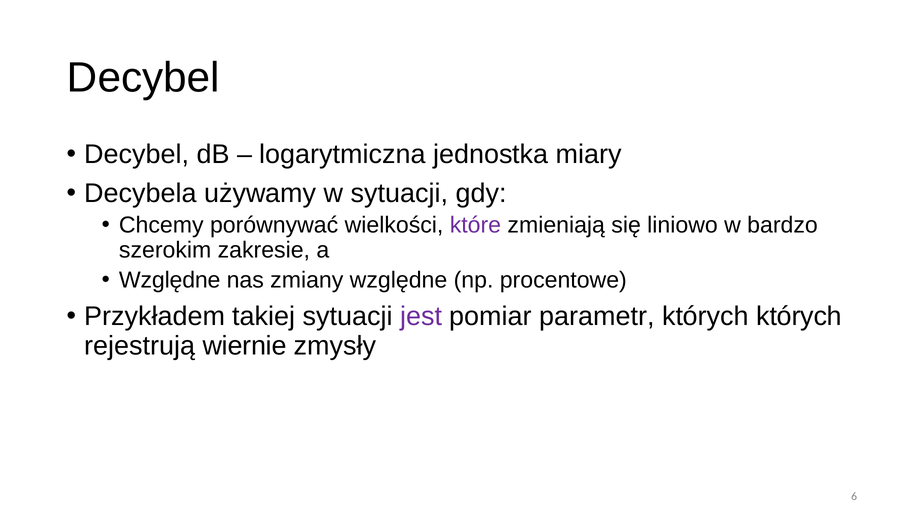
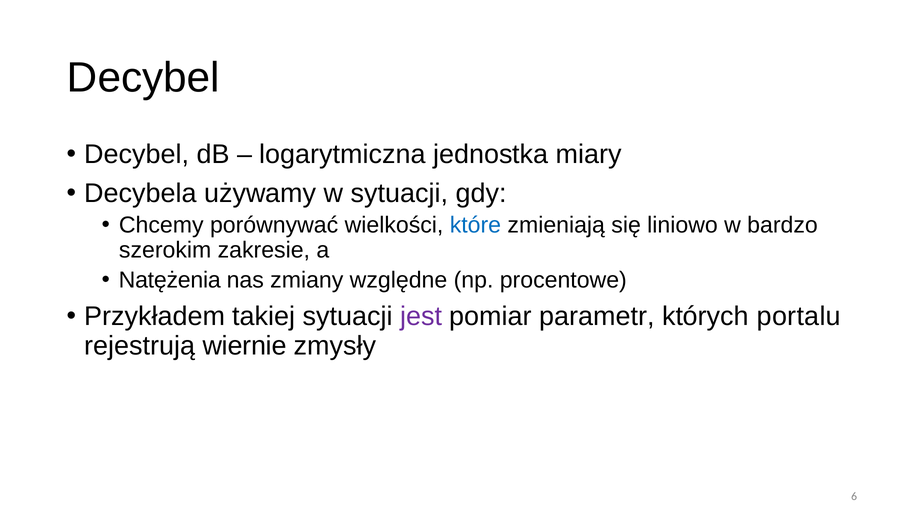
które colour: purple -> blue
Względne at (170, 280): Względne -> Natężenia
których których: których -> portalu
